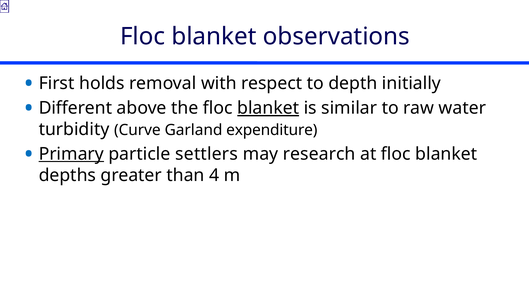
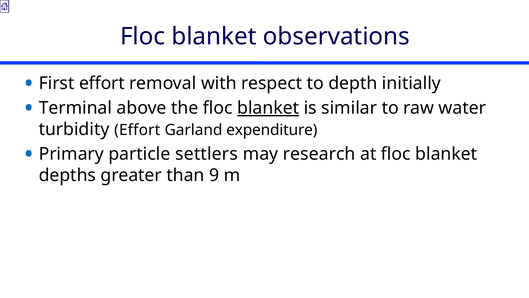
First holds: holds -> effort
Different: Different -> Terminal
turbidity Curve: Curve -> Effort
Primary underline: present -> none
4: 4 -> 9
